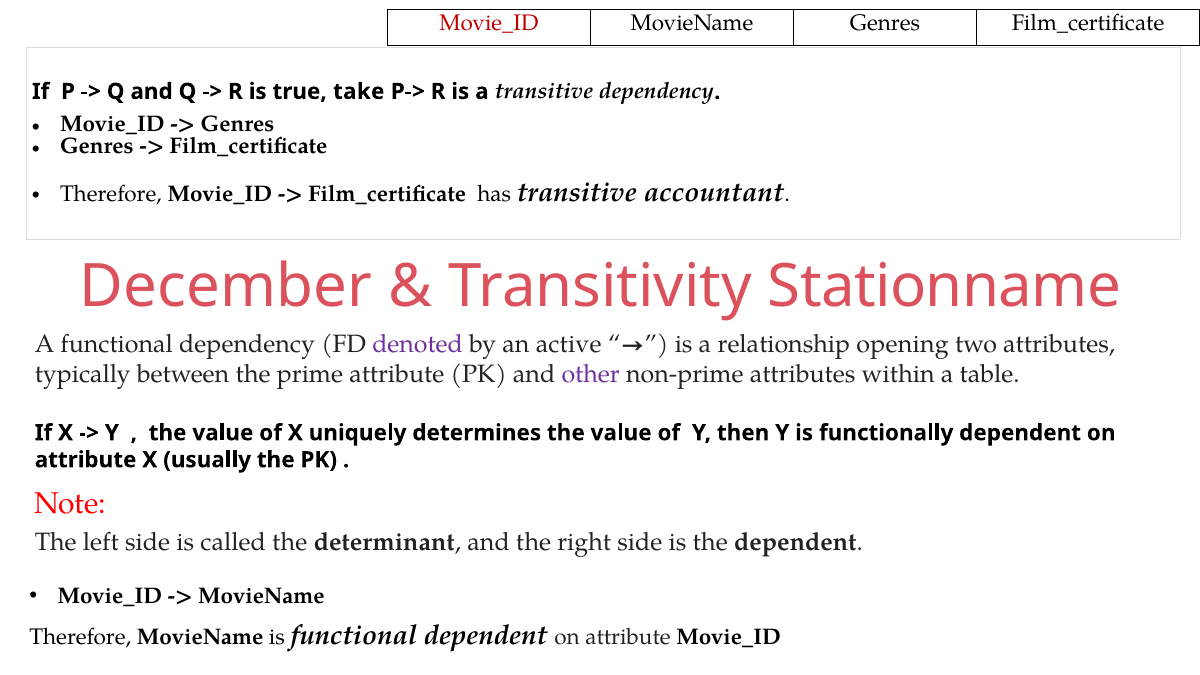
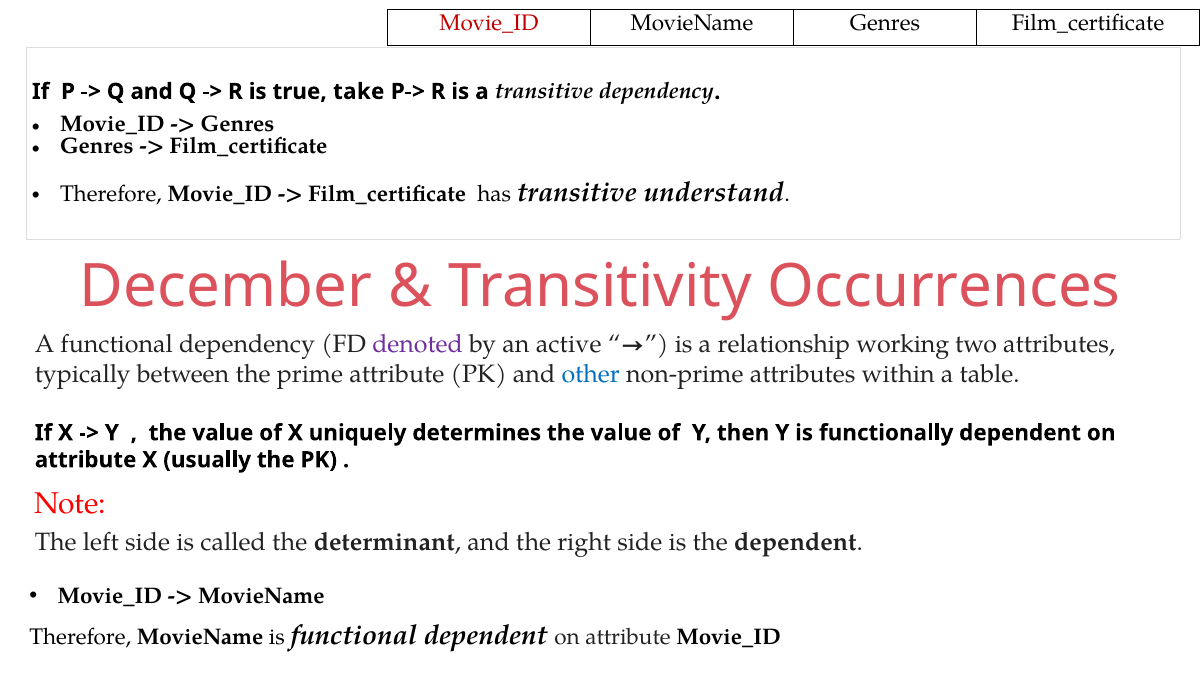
accountant: accountant -> understand
Stationname: Stationname -> Occurrences
opening: opening -> working
other colour: purple -> blue
